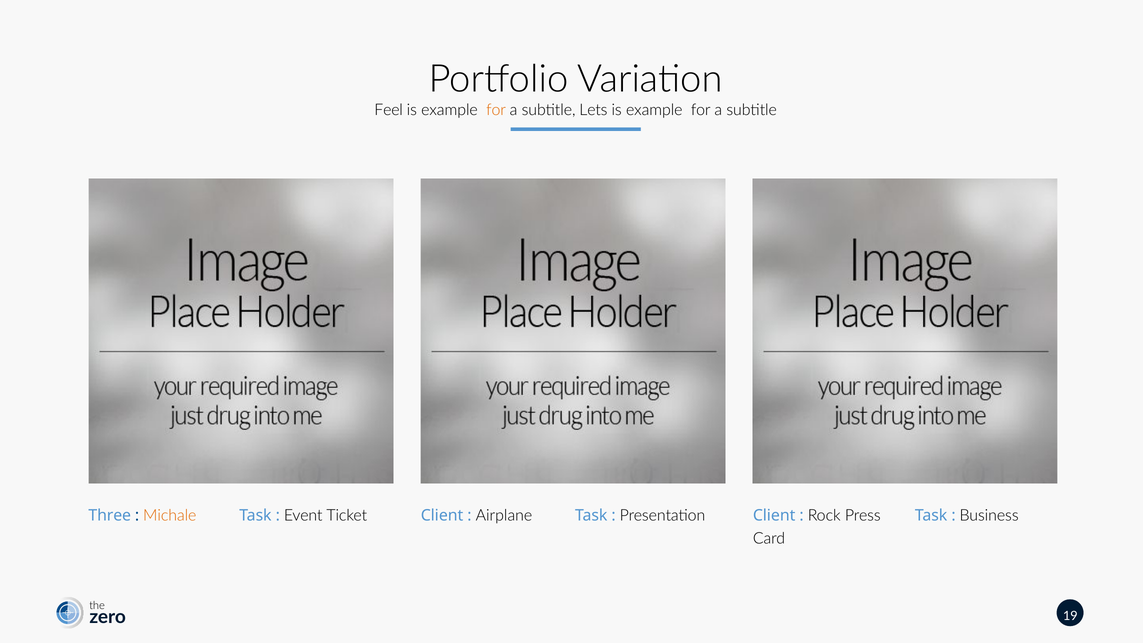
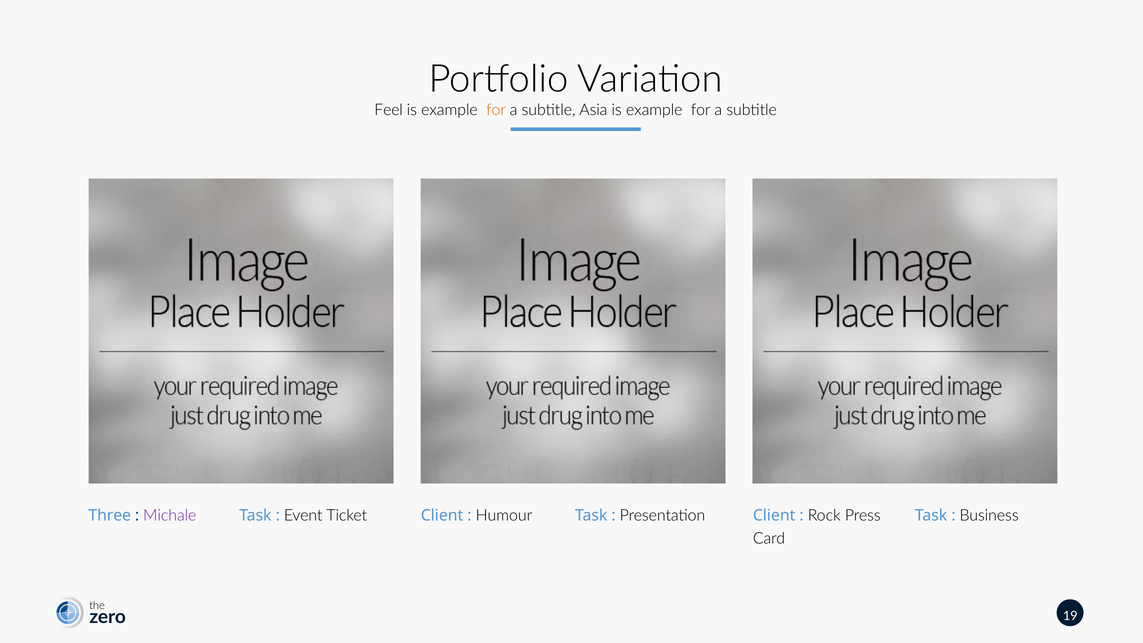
Lets: Lets -> Asia
Michale colour: orange -> purple
Airplane: Airplane -> Humour
